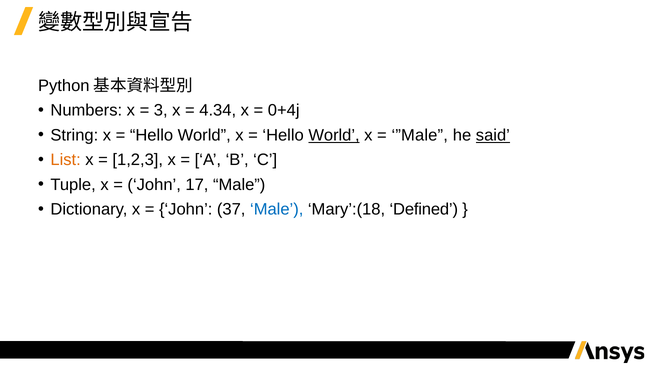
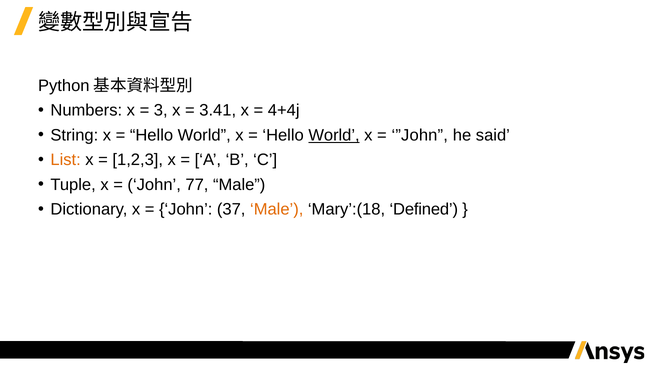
4.34: 4.34 -> 3.41
0+4j: 0+4j -> 4+4j
”Male: ”Male -> ”John
said underline: present -> none
17: 17 -> 77
Male at (277, 210) colour: blue -> orange
